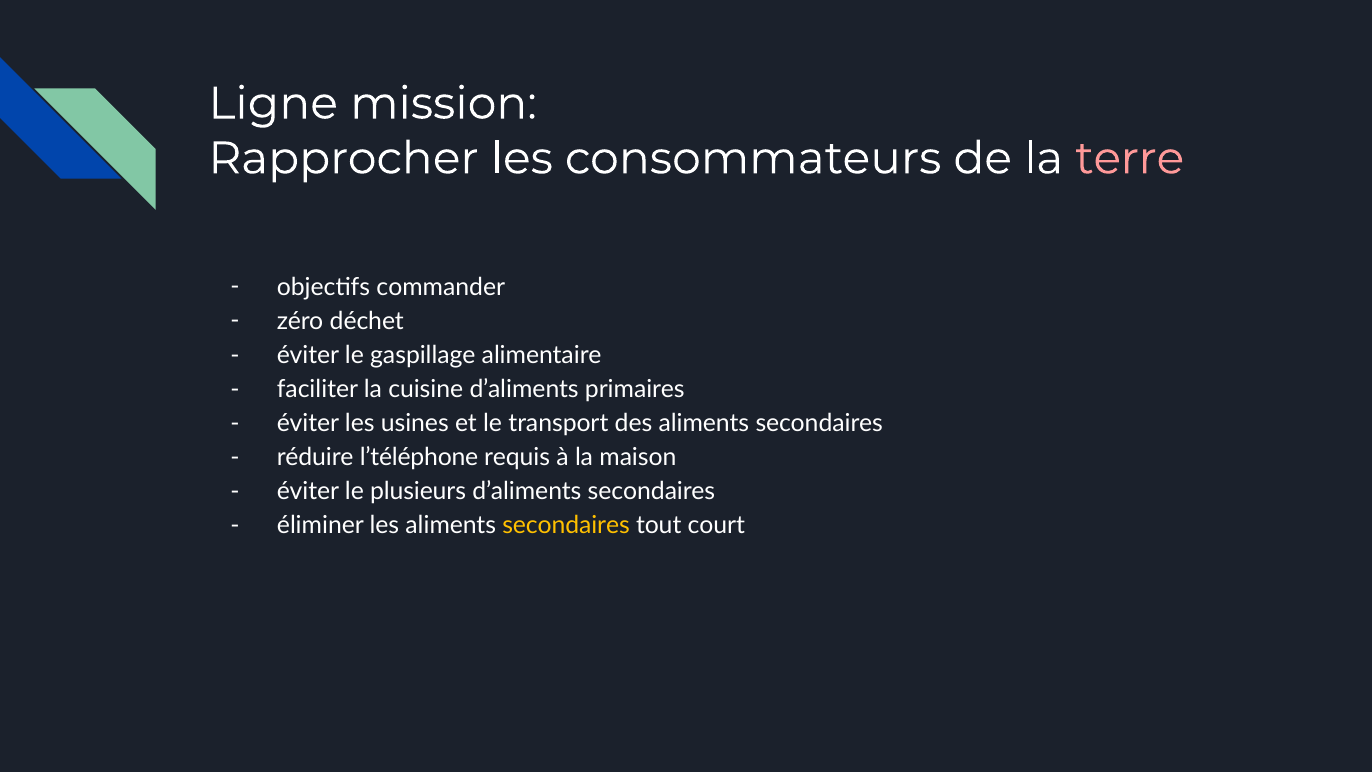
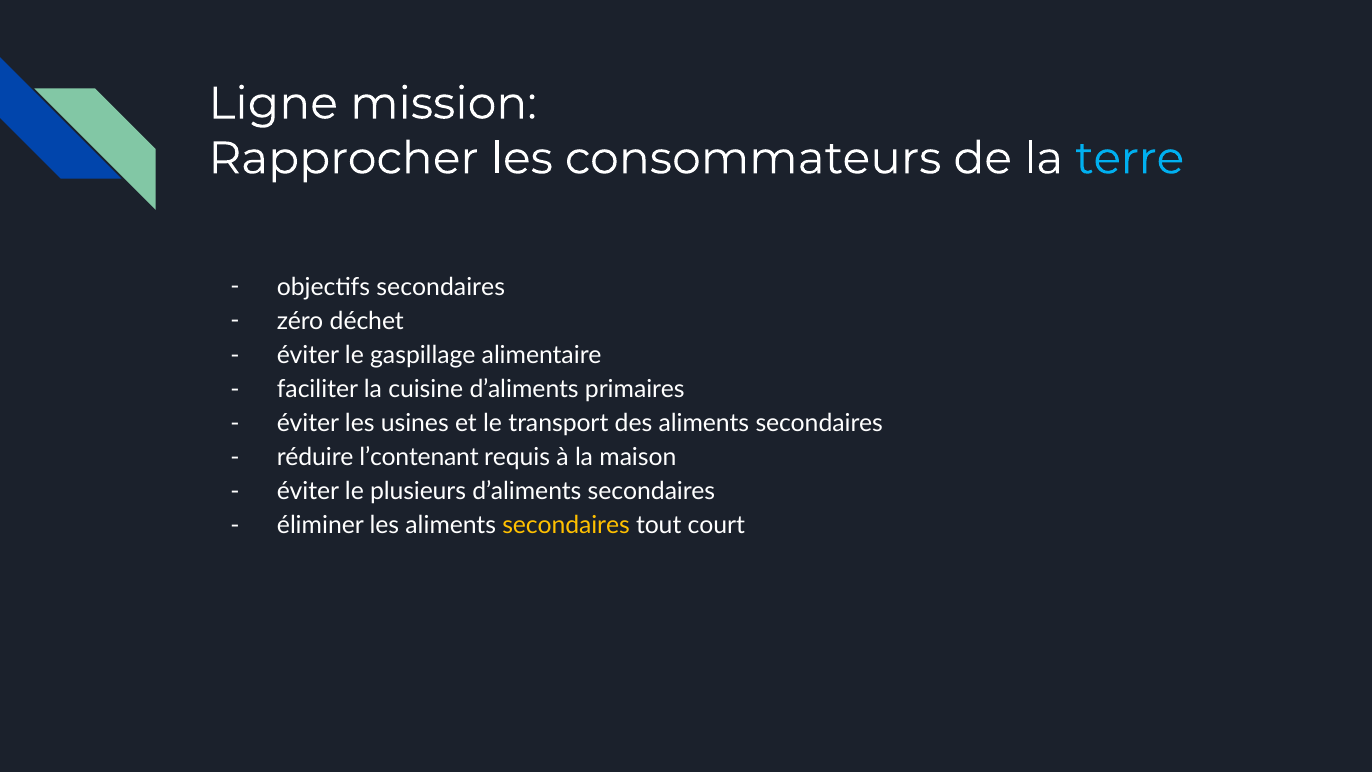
terre colour: pink -> light blue
objectifs commander: commander -> secondaires
l’téléphone: l’téléphone -> l’contenant
